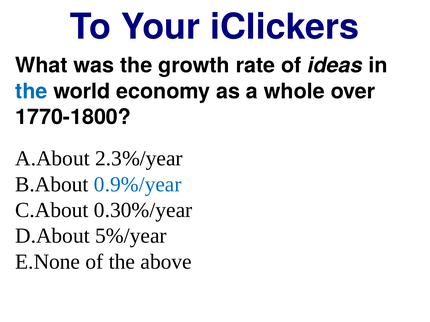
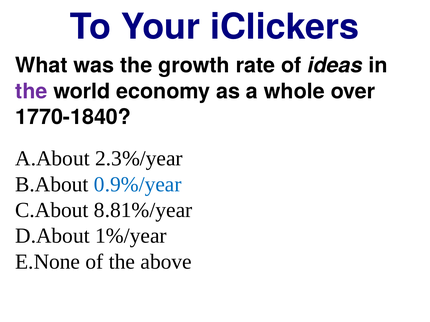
the at (31, 91) colour: blue -> purple
1770-1800: 1770-1800 -> 1770-1840
0.30%/year: 0.30%/year -> 8.81%/year
5%/year: 5%/year -> 1%/year
